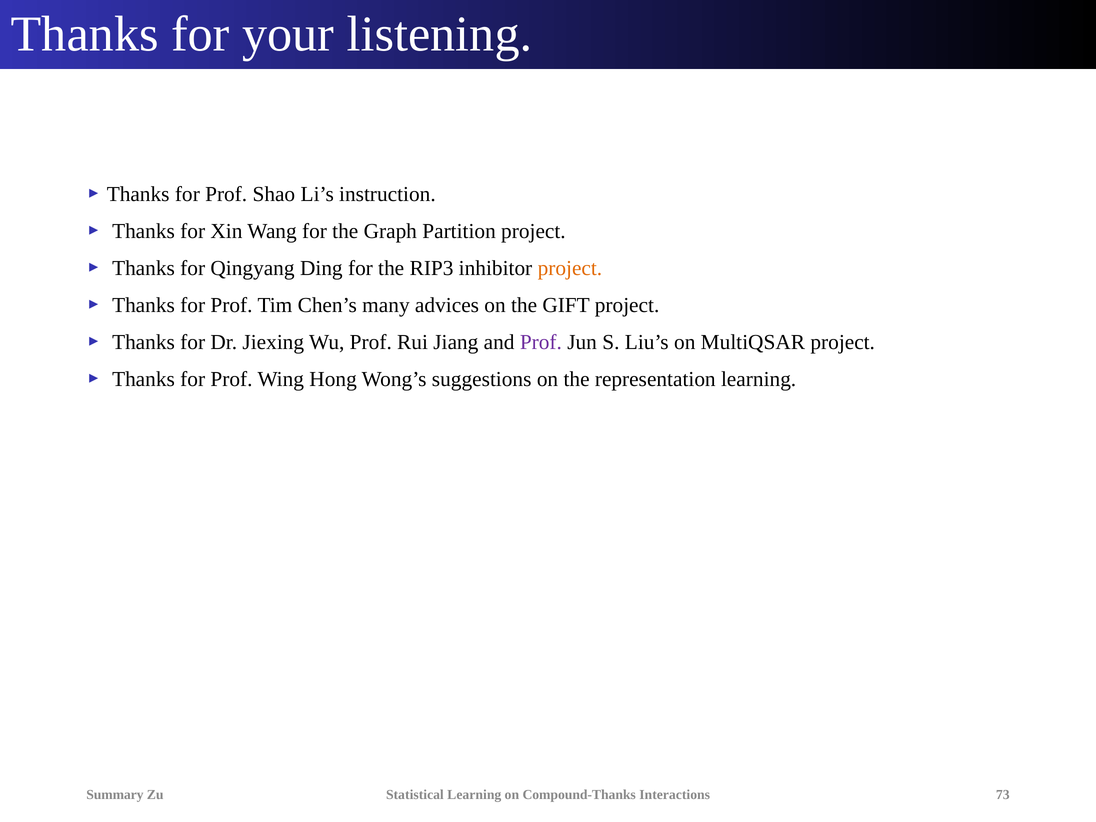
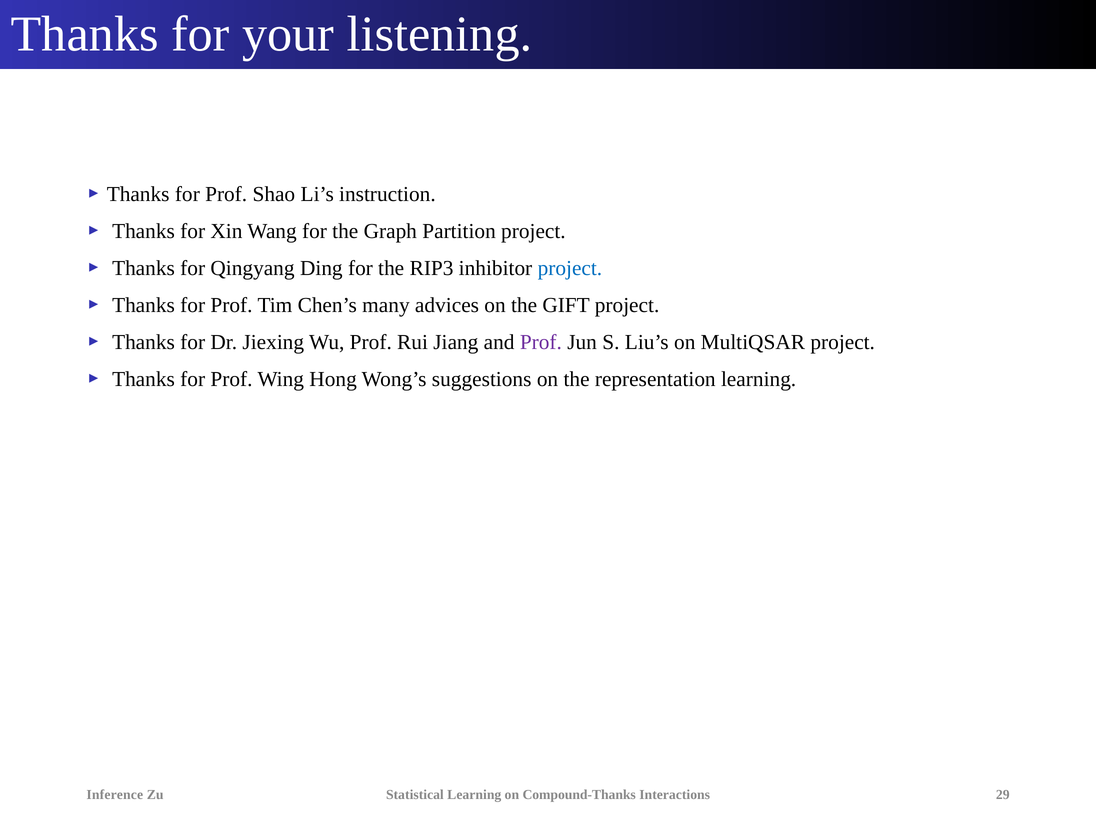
project at (570, 268) colour: orange -> blue
Summary: Summary -> Inference
73: 73 -> 29
